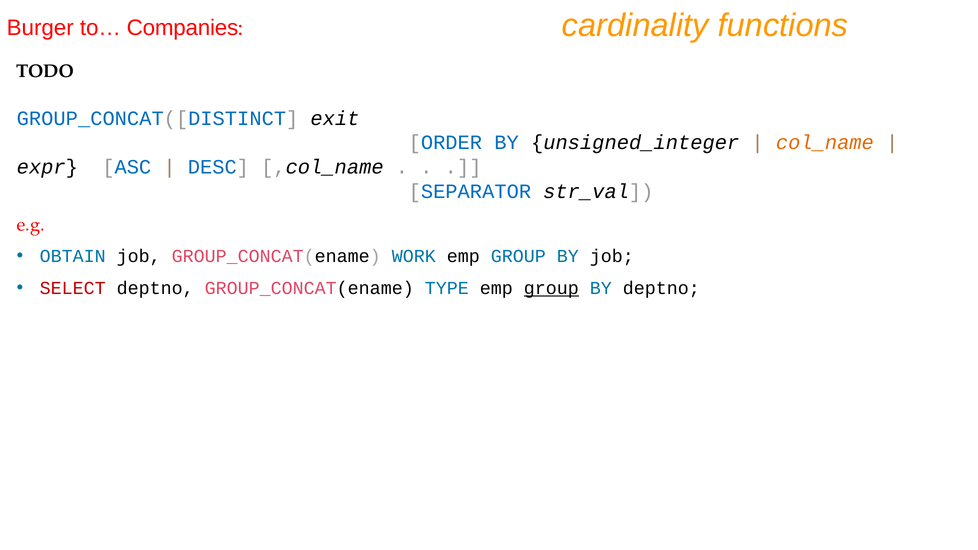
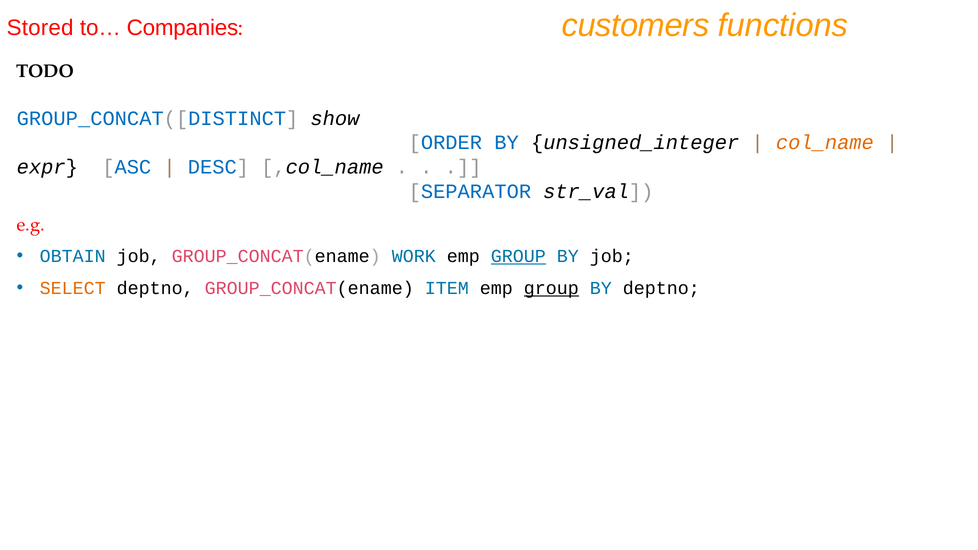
cardinality: cardinality -> customers
Burger: Burger -> Stored
exit: exit -> show
GROUP at (518, 256) underline: none -> present
SELECT colour: red -> orange
TYPE: TYPE -> ITEM
